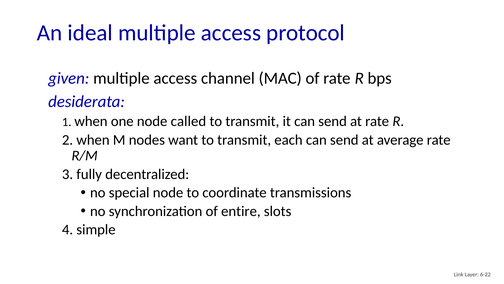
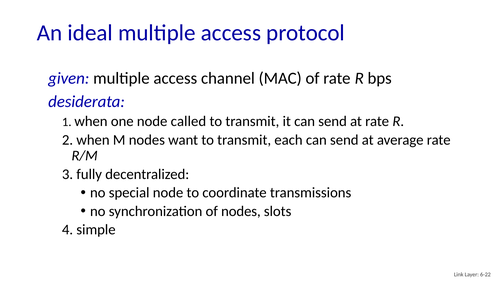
of entire: entire -> nodes
